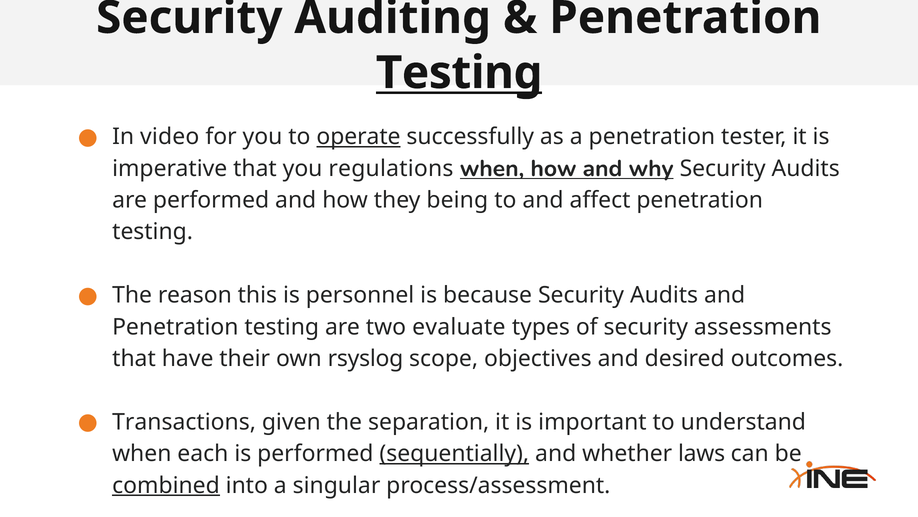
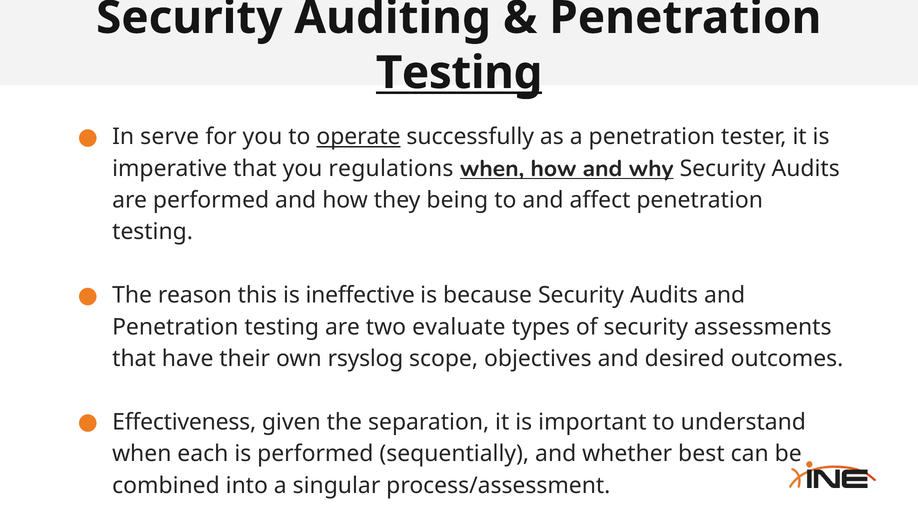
video: video -> serve
personnel: personnel -> ineffective
Transactions: Transactions -> Effectiveness
sequentially underline: present -> none
laws: laws -> best
combined underline: present -> none
